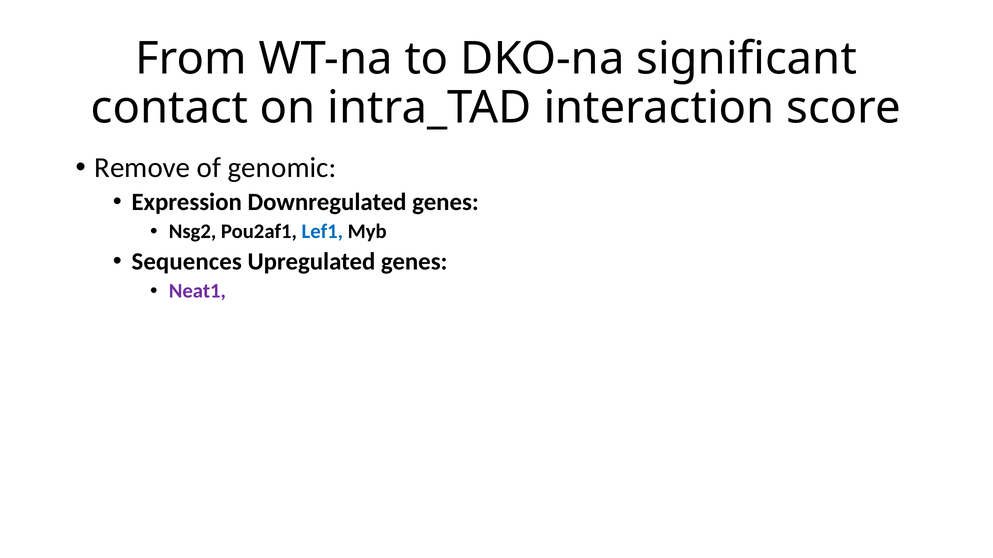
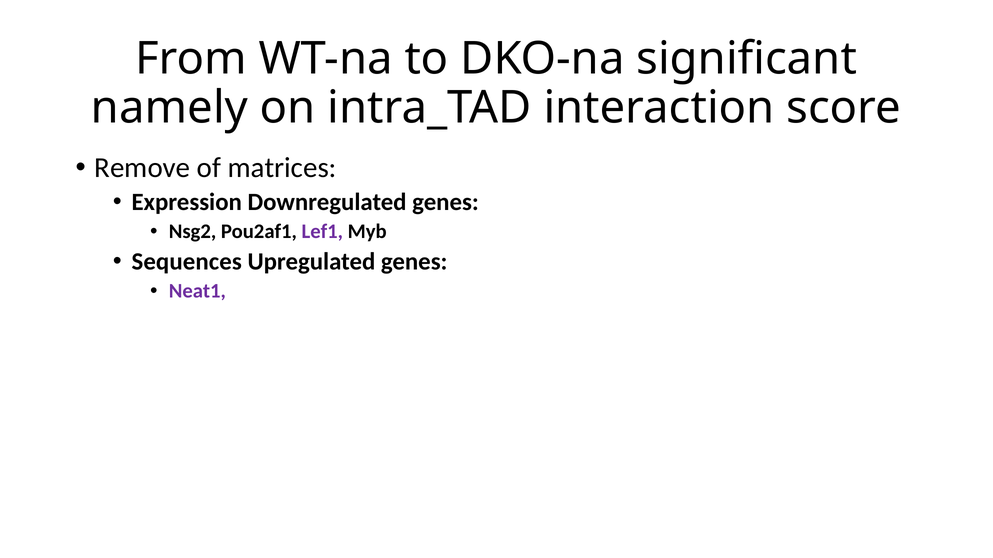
contact: contact -> namely
genomic: genomic -> matrices
Lef1 colour: blue -> purple
